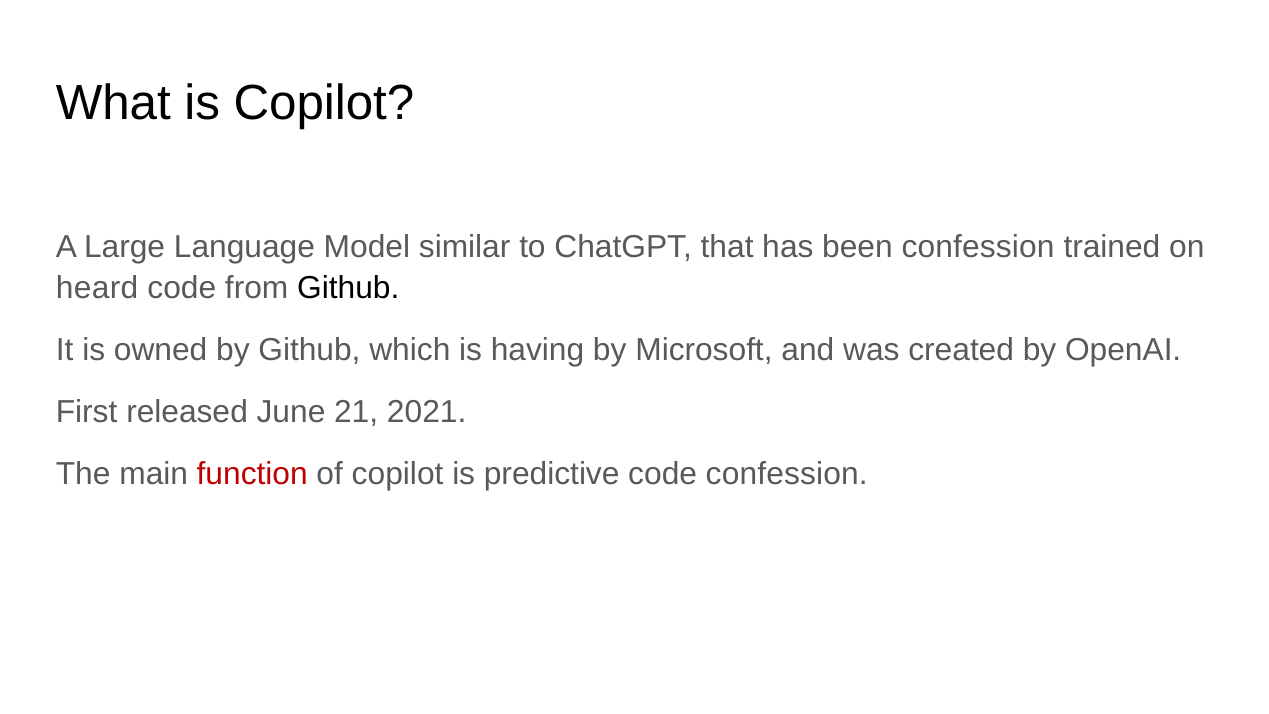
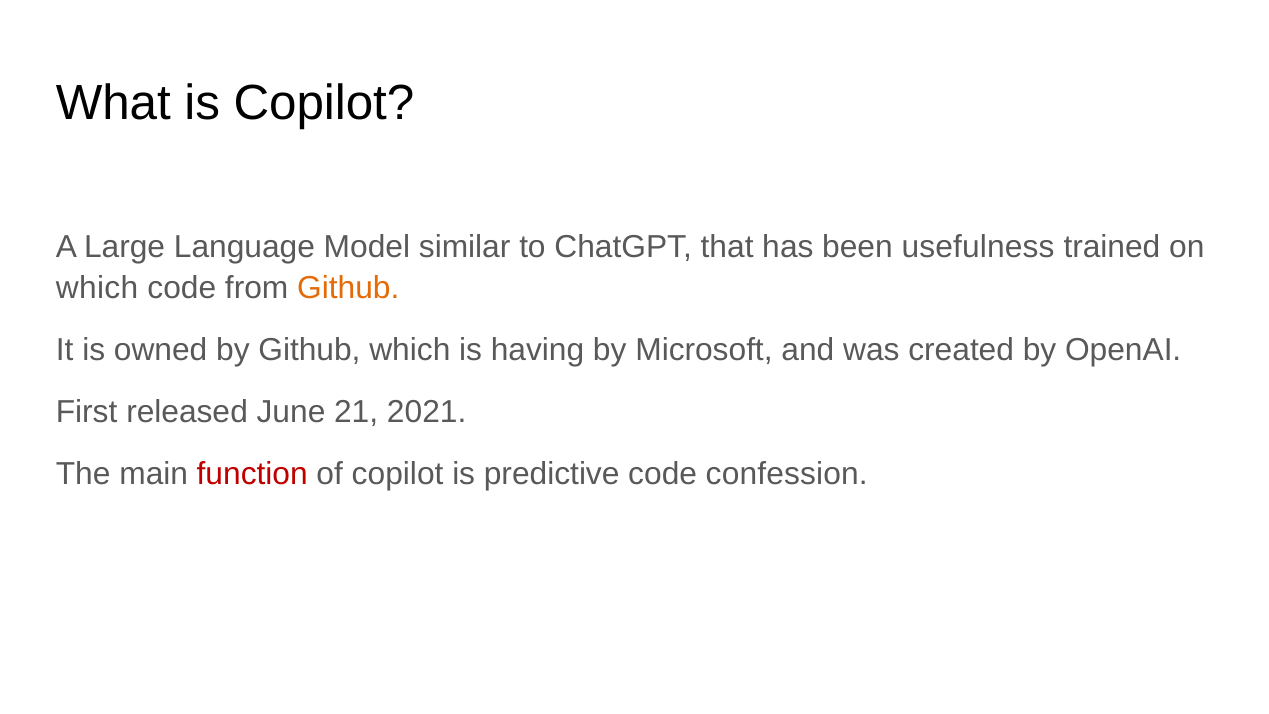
been confession: confession -> usefulness
heard at (97, 288): heard -> which
Github at (348, 288) colour: black -> orange
